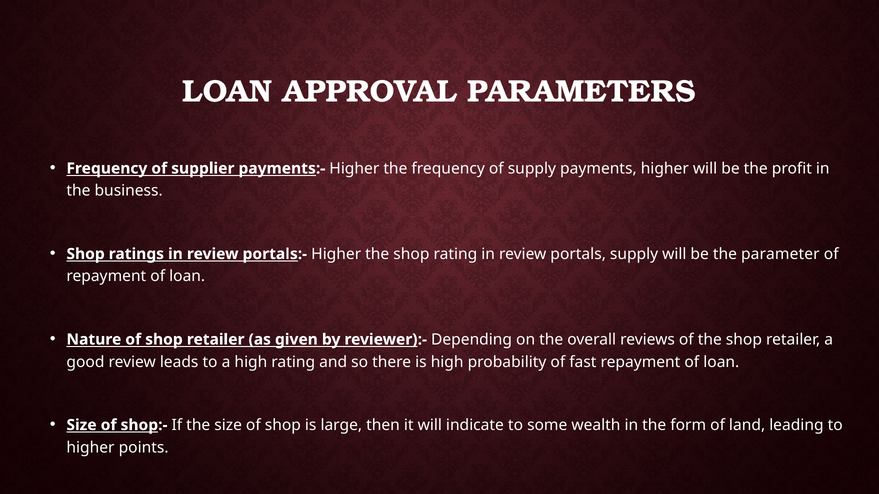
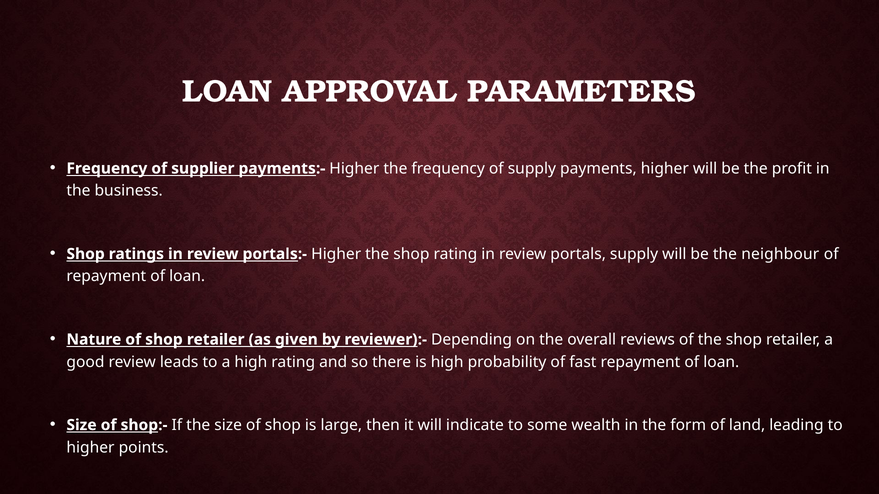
parameter: parameter -> neighbour
